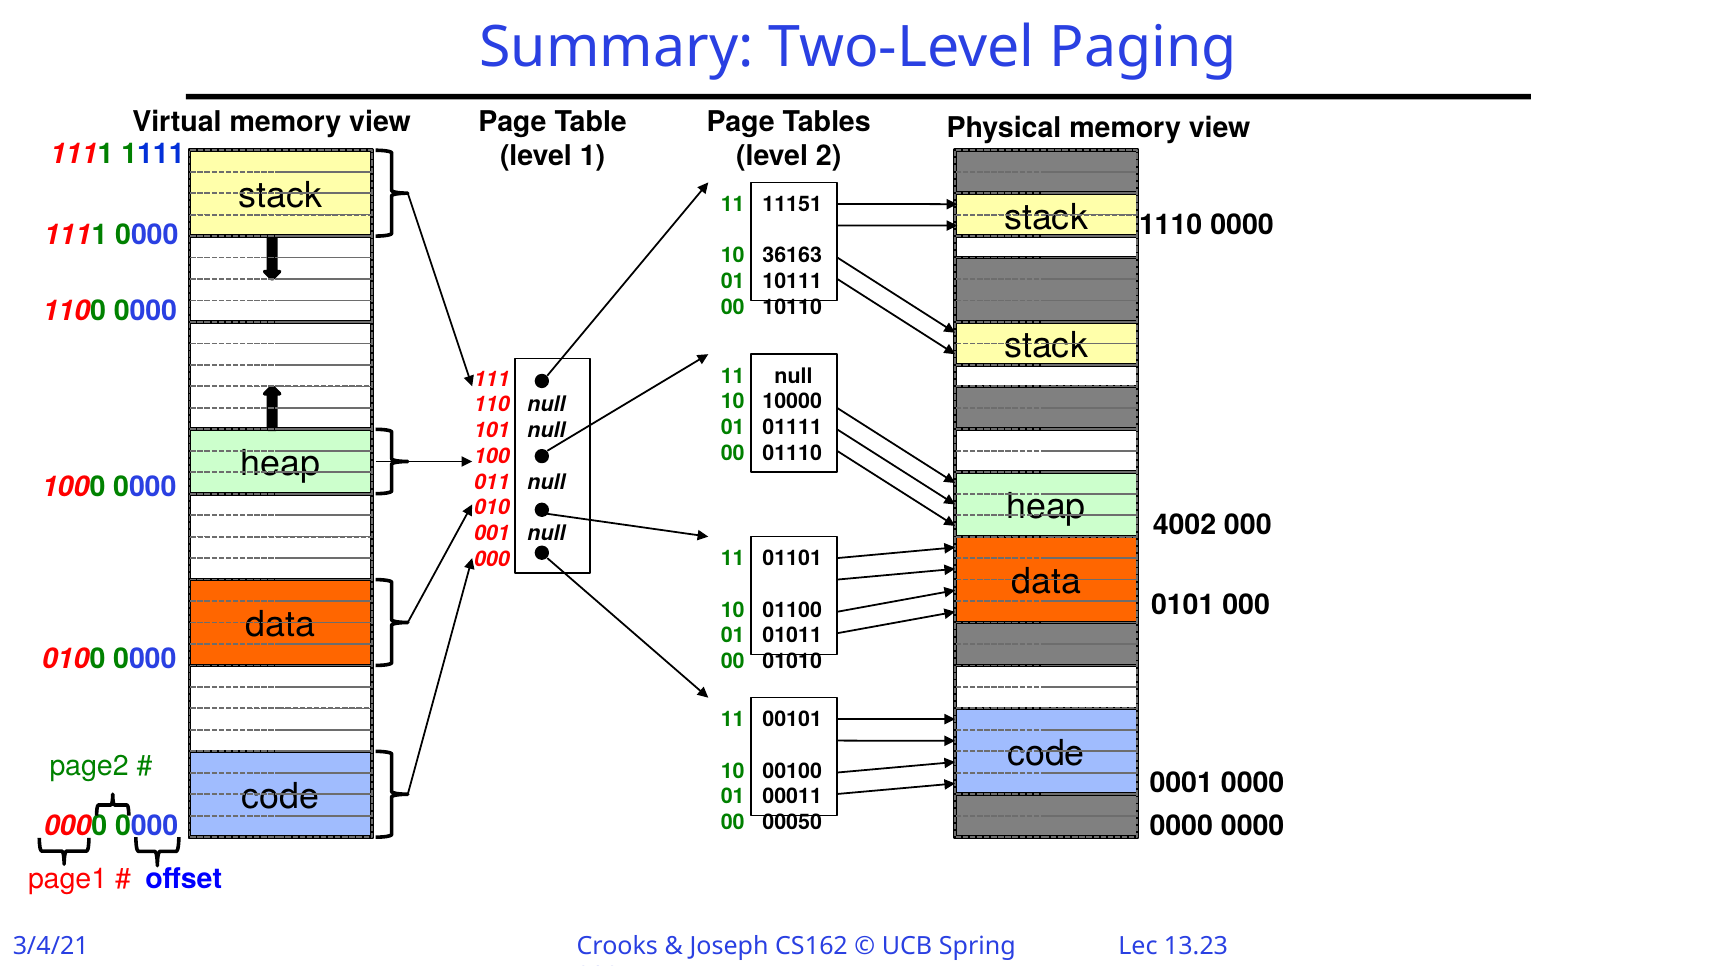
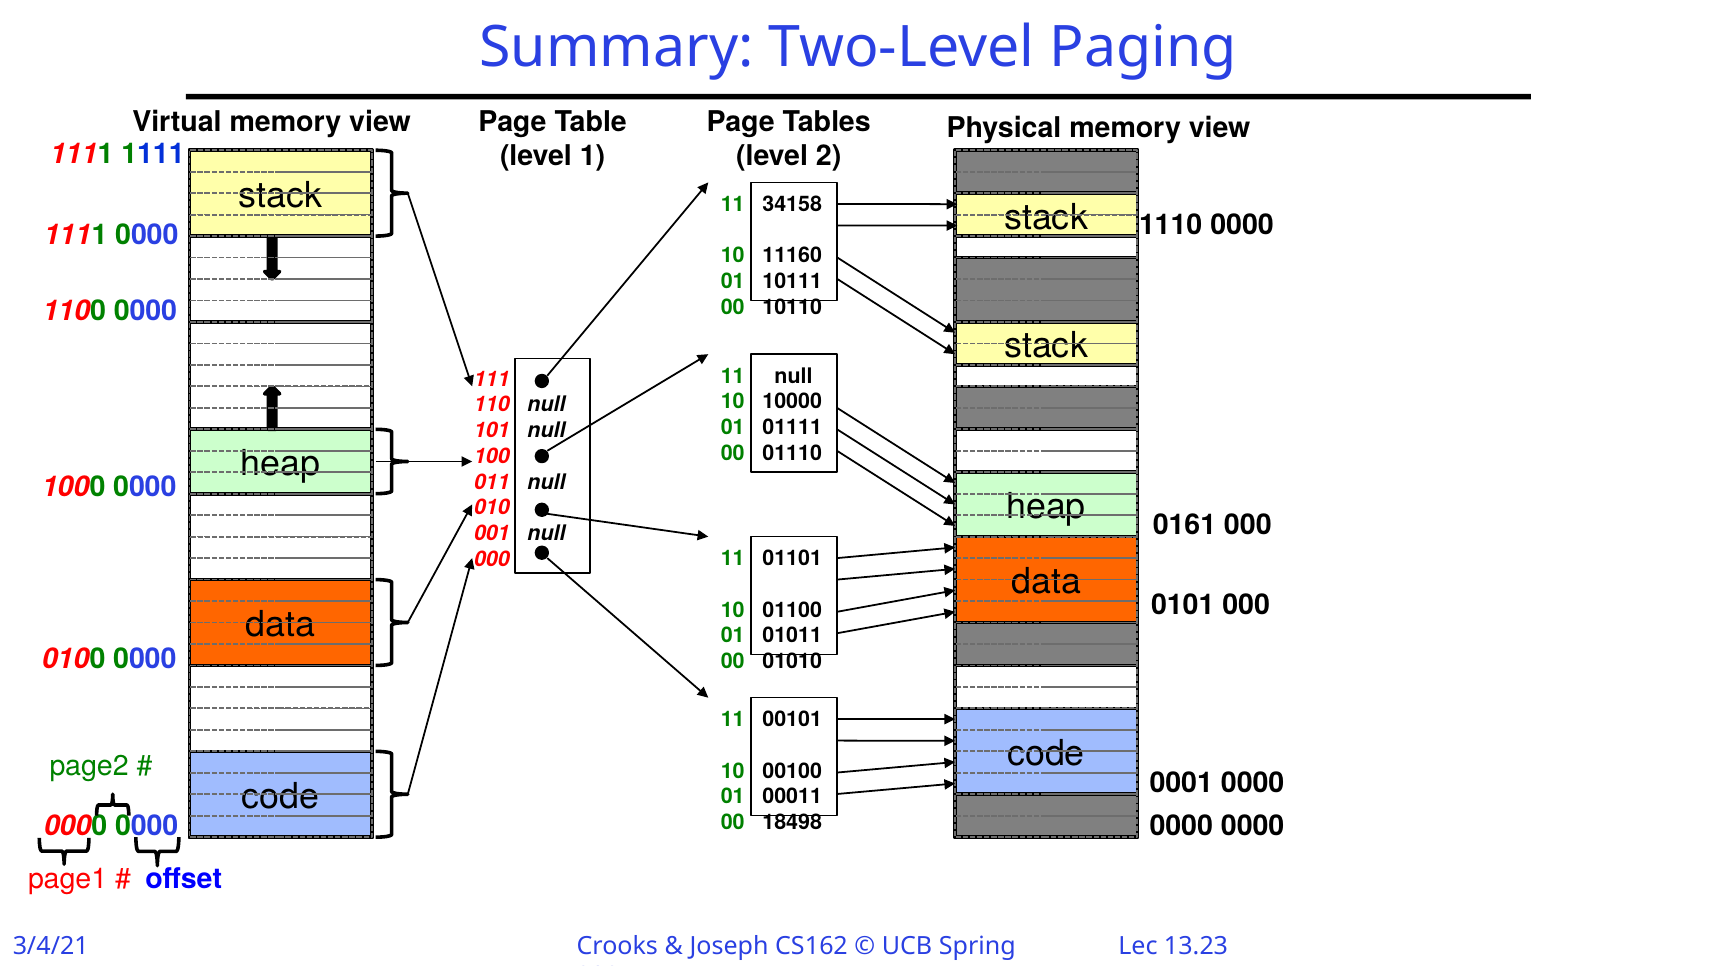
11151: 11151 -> 34158
36163: 36163 -> 11160
4002: 4002 -> 0161
00050: 00050 -> 18498
